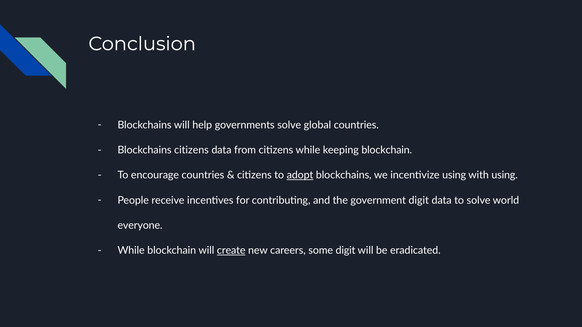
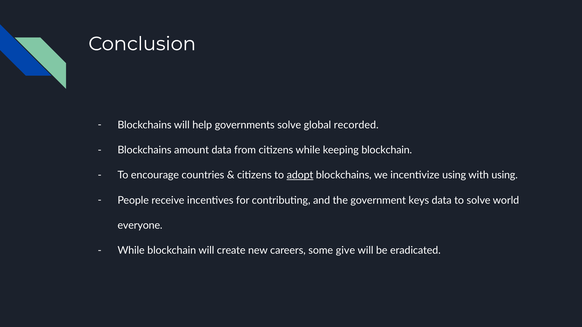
global countries: countries -> recorded
Blockchains citizens: citizens -> amount
government digit: digit -> keys
create underline: present -> none
some digit: digit -> give
